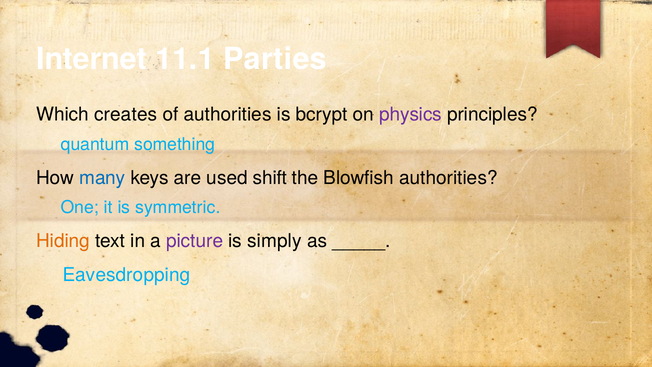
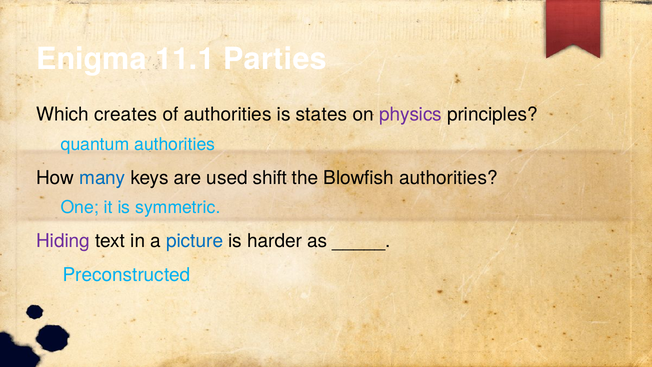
Internet: Internet -> Enigma
bcrypt: bcrypt -> states
quantum something: something -> authorities
Hiding colour: orange -> purple
picture colour: purple -> blue
simply: simply -> harder
Eavesdropping: Eavesdropping -> Preconstructed
